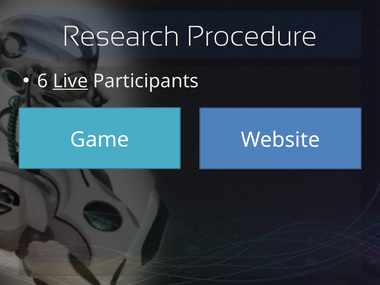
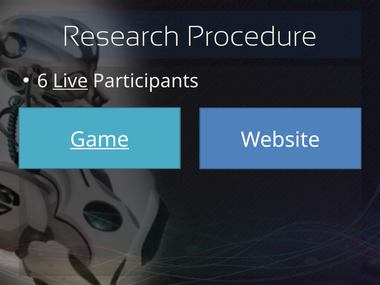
Game underline: none -> present
